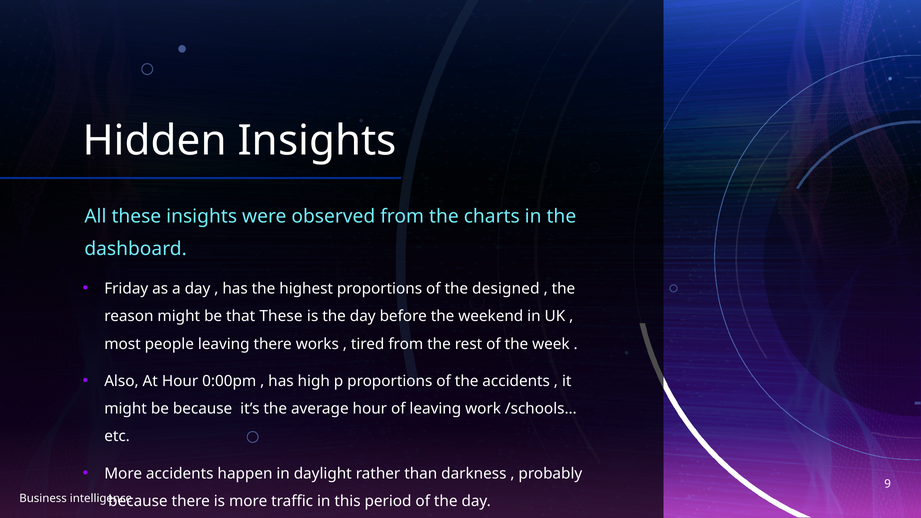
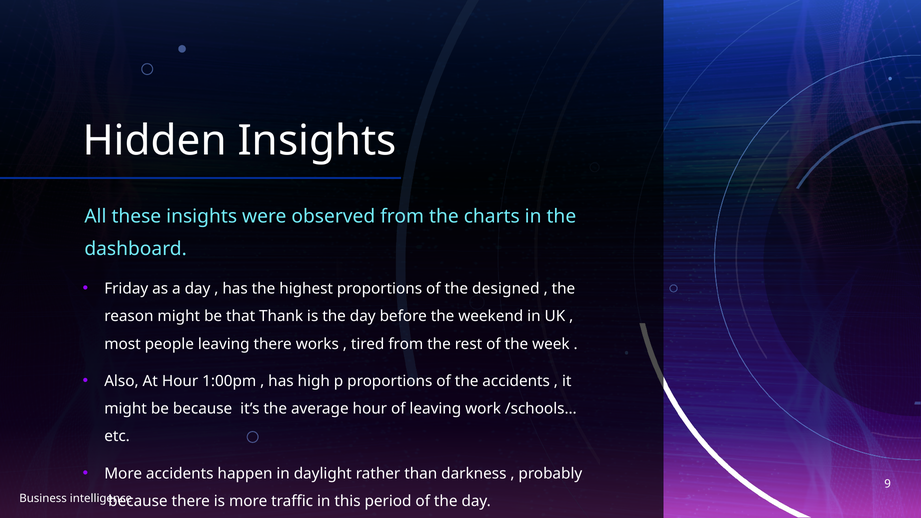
that These: These -> Thank
0:00pm: 0:00pm -> 1:00pm
